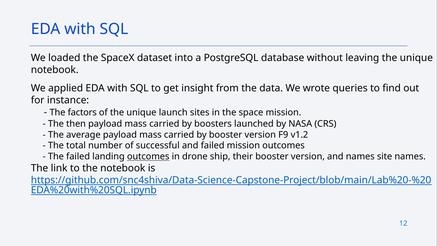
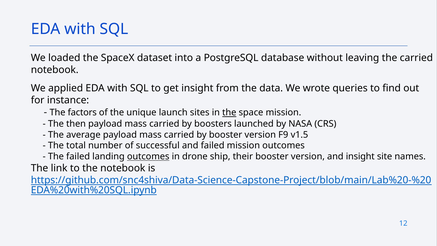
leaving the unique: unique -> carried
the at (229, 113) underline: none -> present
v1.2: v1.2 -> v1.5
and names: names -> insight
